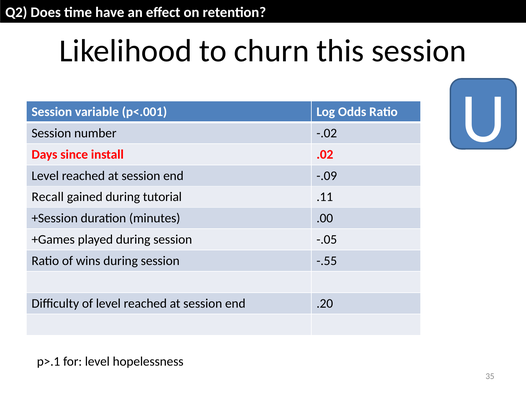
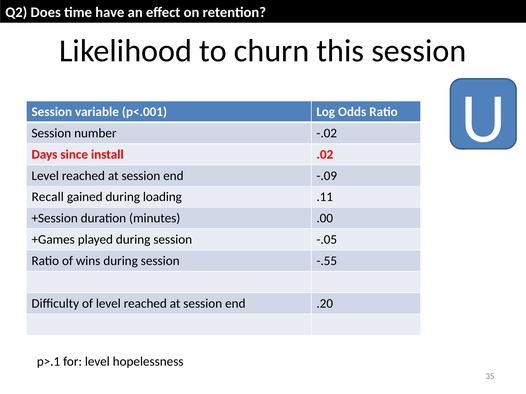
tutorial: tutorial -> loading
